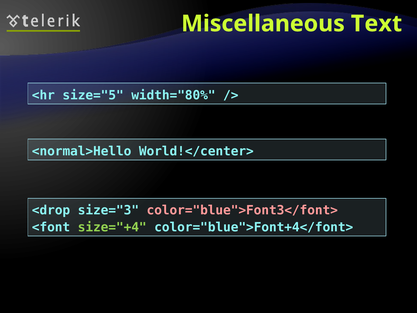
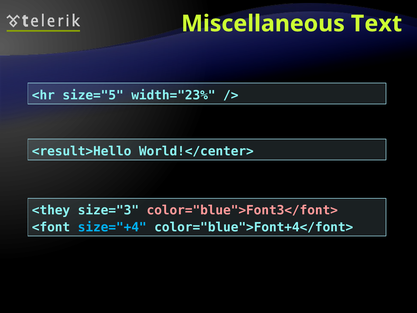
width="80%: width="80% -> width="23%
<normal>Hello: <normal>Hello -> <result>Hello
<drop: <drop -> <they
size="+4 colour: light green -> light blue
